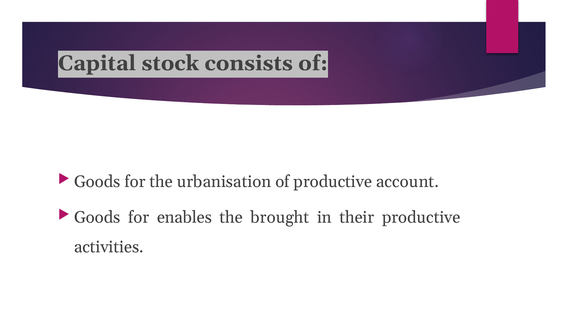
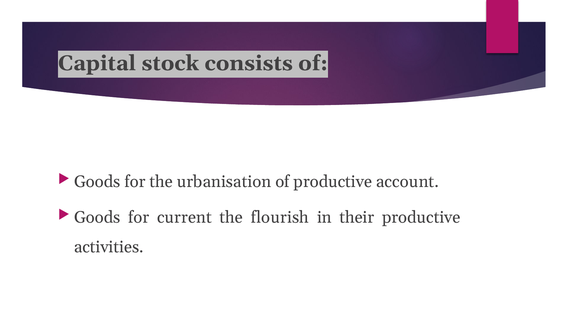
enables: enables -> current
brought: brought -> flourish
